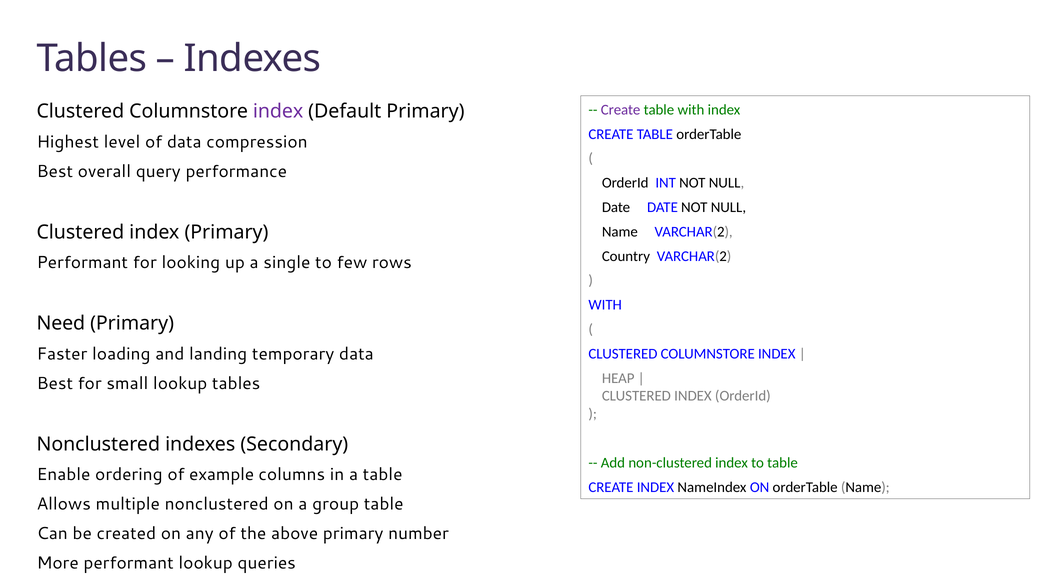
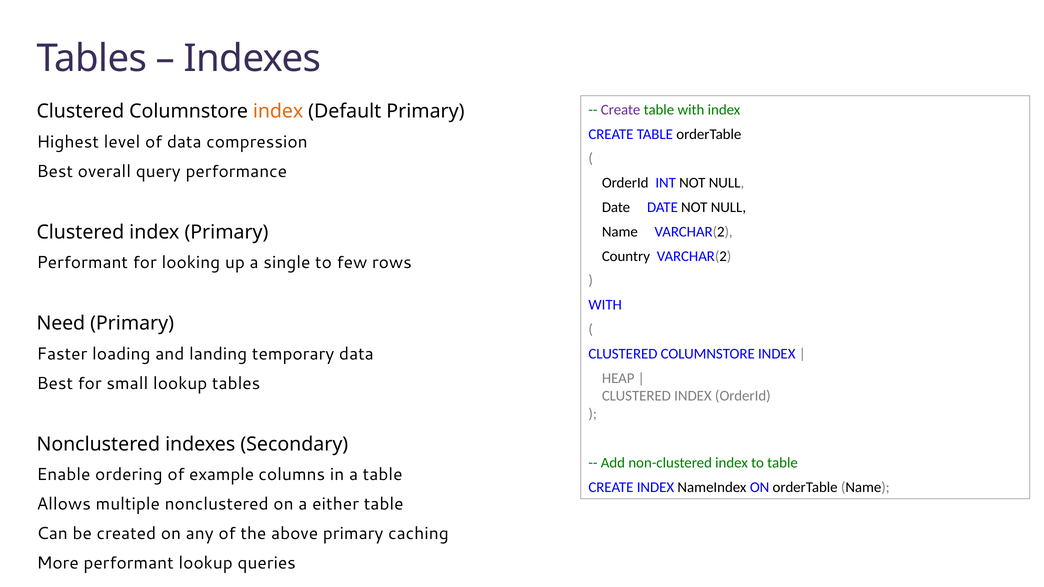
index at (278, 111) colour: purple -> orange
group: group -> either
number: number -> caching
